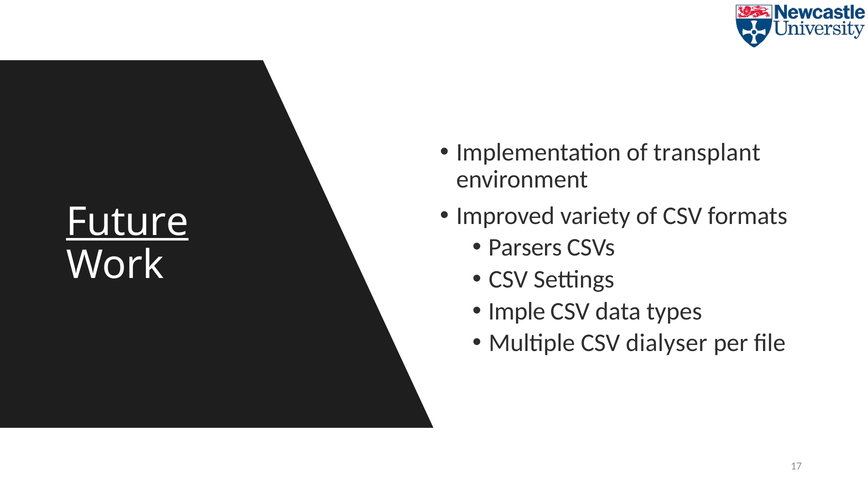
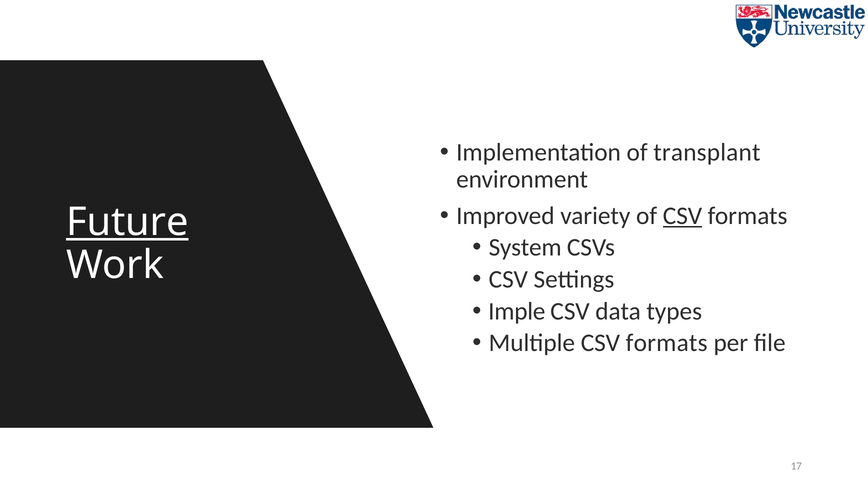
CSV at (682, 216) underline: none -> present
Parsers: Parsers -> System
Multiple CSV dialyser: dialyser -> formats
